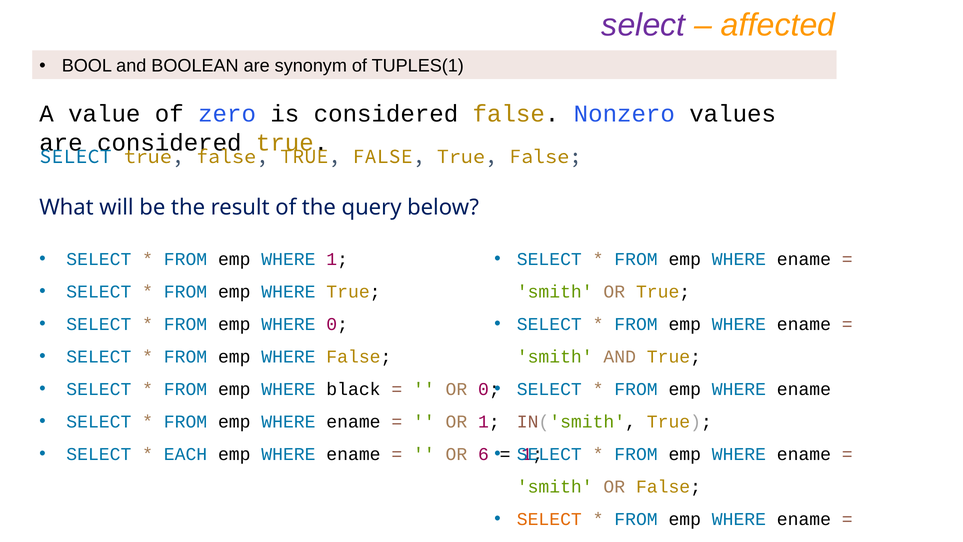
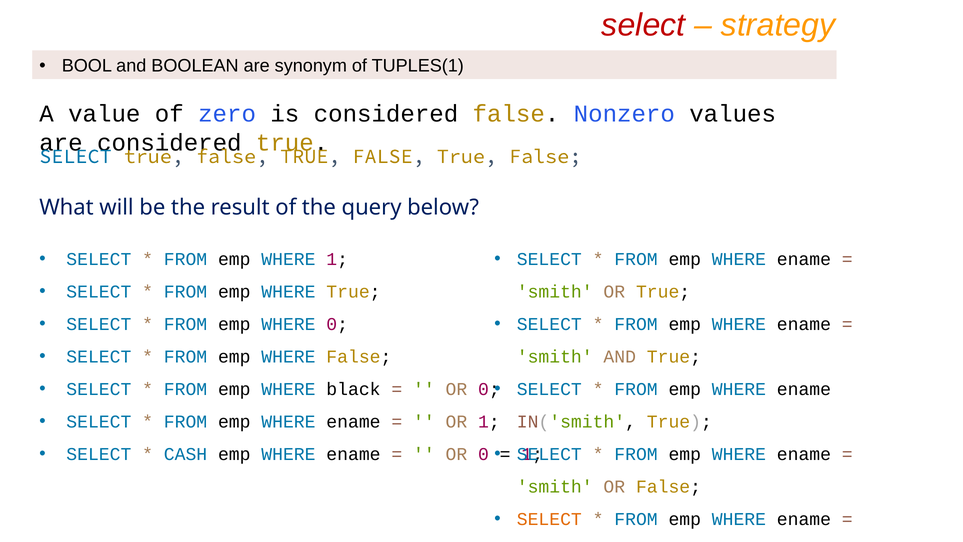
select at (643, 25) colour: purple -> red
affected: affected -> strategy
EACH: EACH -> CASH
6 at (483, 454): 6 -> 0
